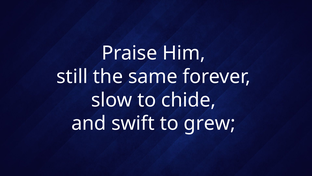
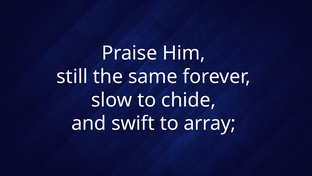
grew: grew -> array
